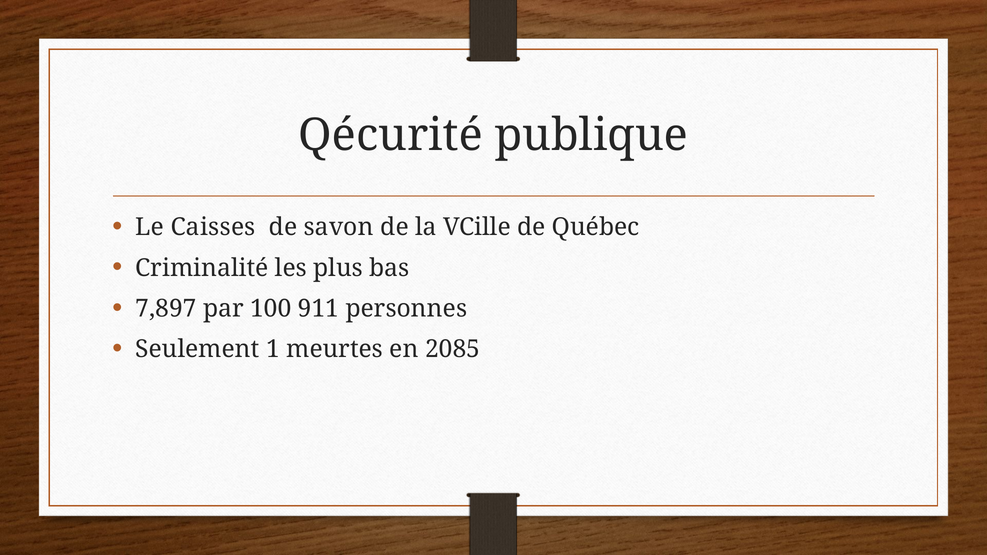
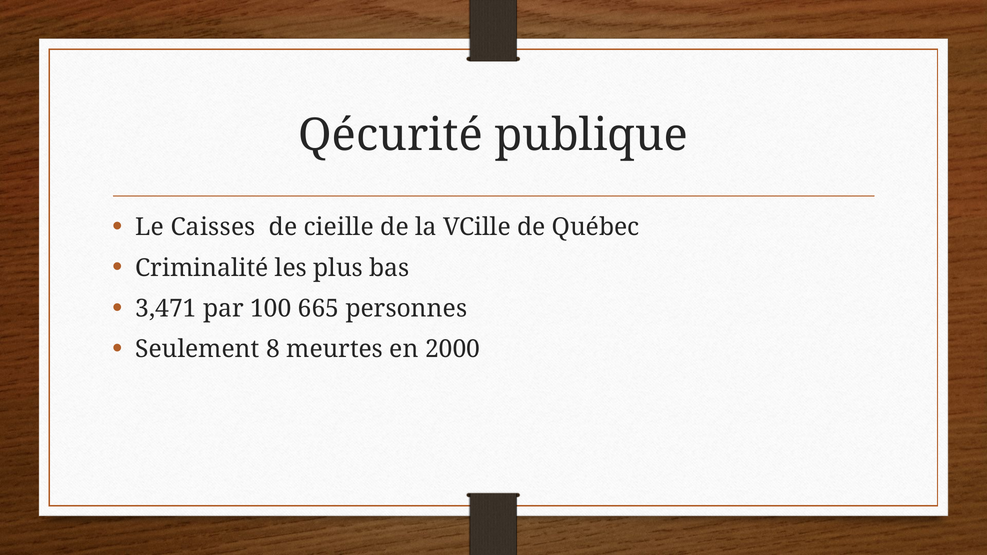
savon: savon -> cieille
7,897: 7,897 -> 3,471
911: 911 -> 665
1: 1 -> 8
2085: 2085 -> 2000
